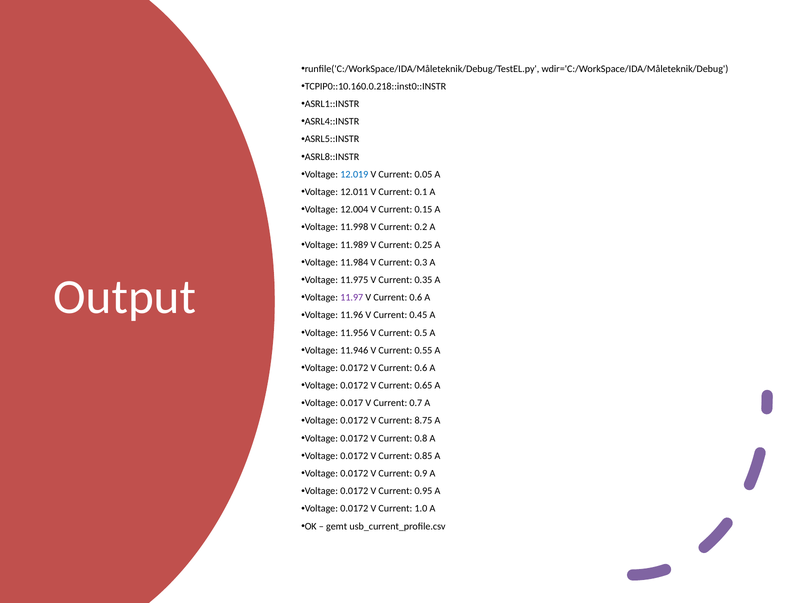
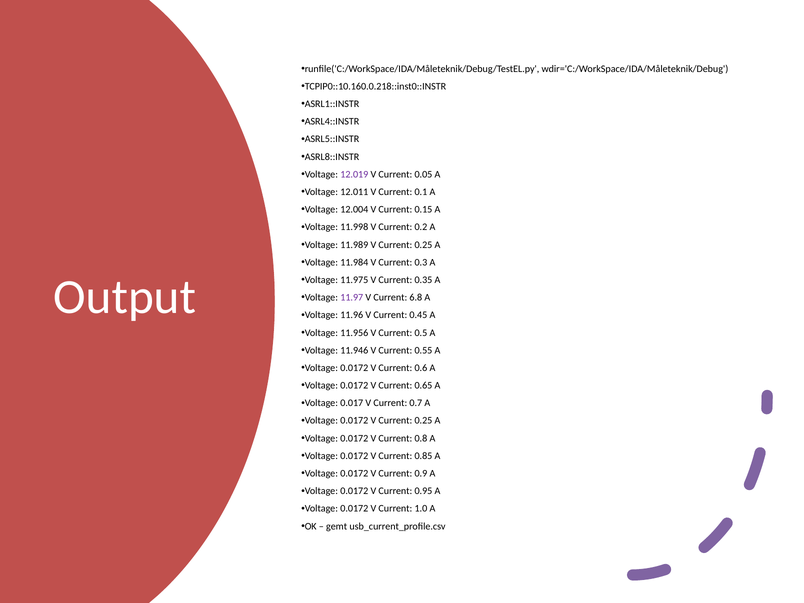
12.019 colour: blue -> purple
0.6 at (416, 297): 0.6 -> 6.8
0.0172 V Current 8.75: 8.75 -> 0.25
